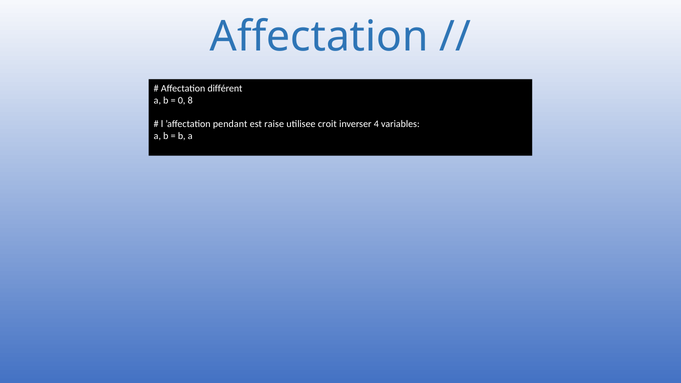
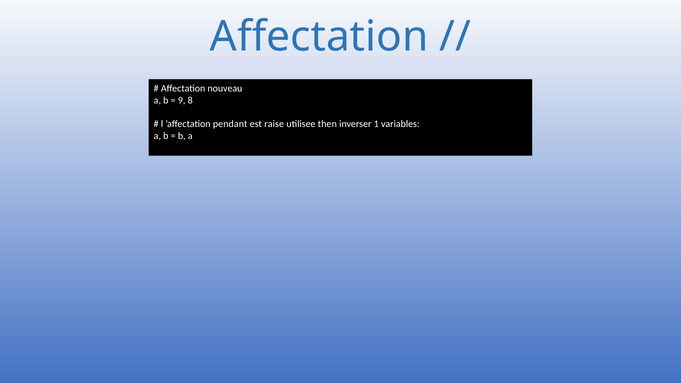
différent: différent -> nouveau
0: 0 -> 9
croit: croit -> then
4: 4 -> 1
